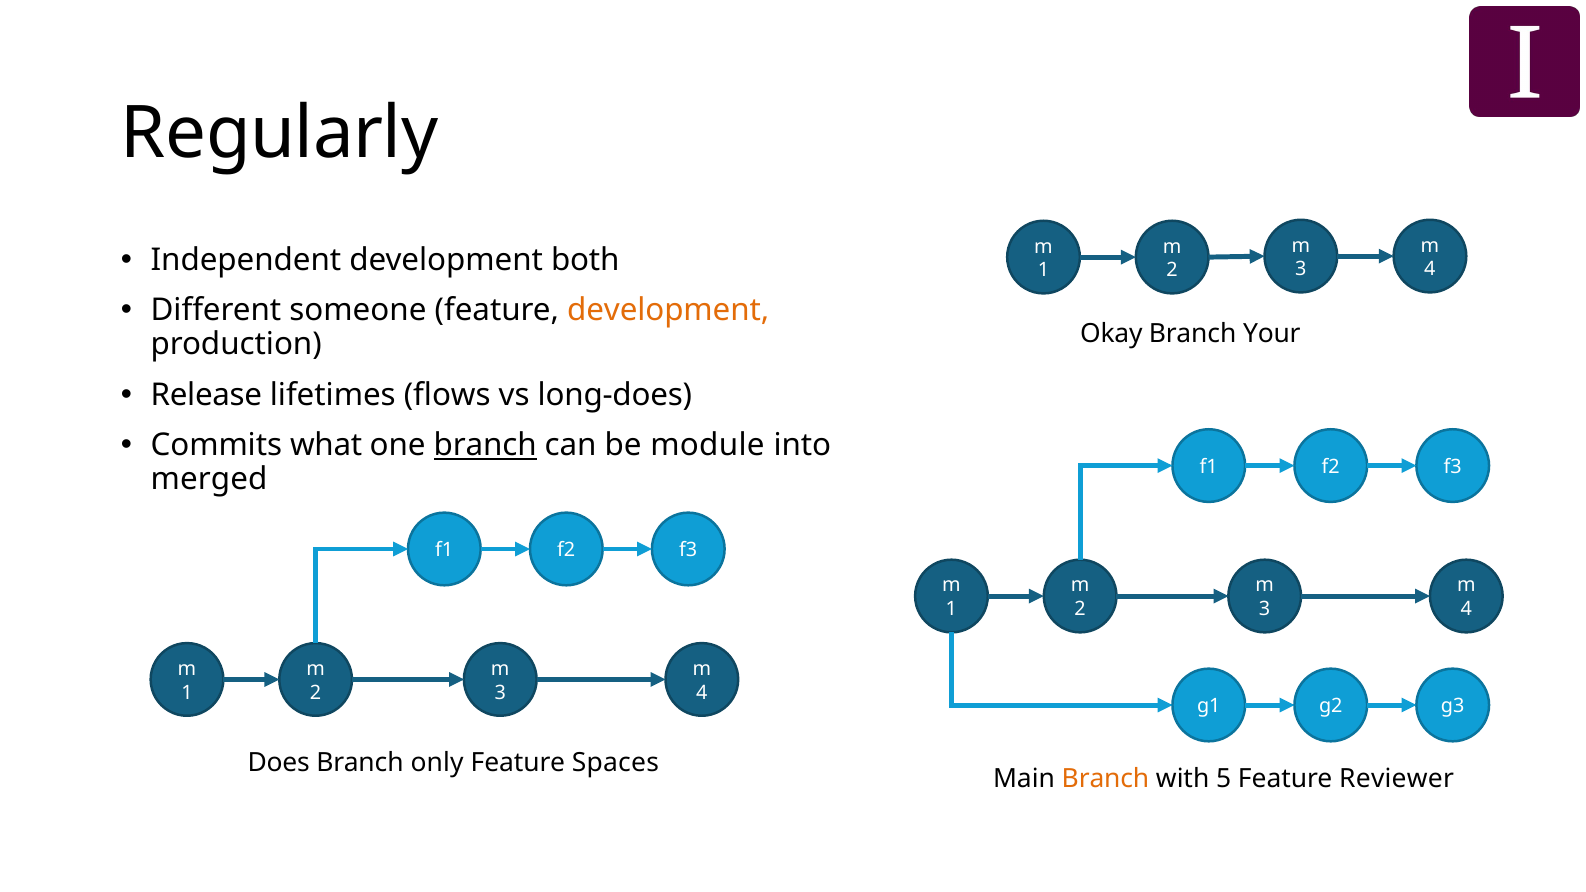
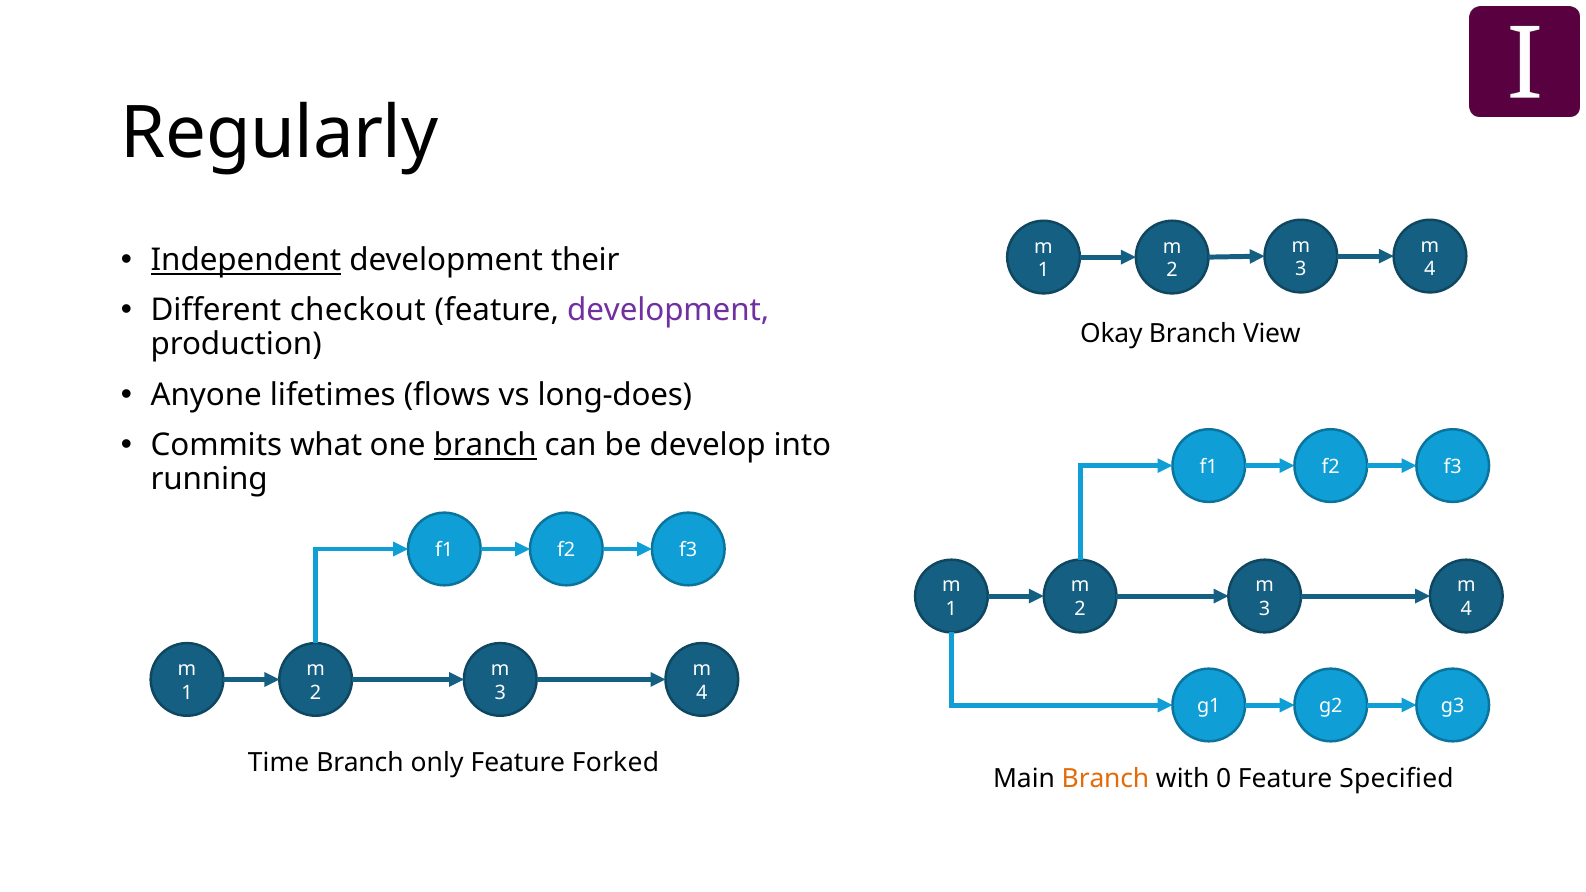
Independent underline: none -> present
both: both -> their
someone: someone -> checkout
development at (668, 311) colour: orange -> purple
Your: Your -> View
Release: Release -> Anyone
module: module -> develop
merged: merged -> running
Does: Does -> Time
Spaces: Spaces -> Forked
5: 5 -> 0
Reviewer: Reviewer -> Specified
